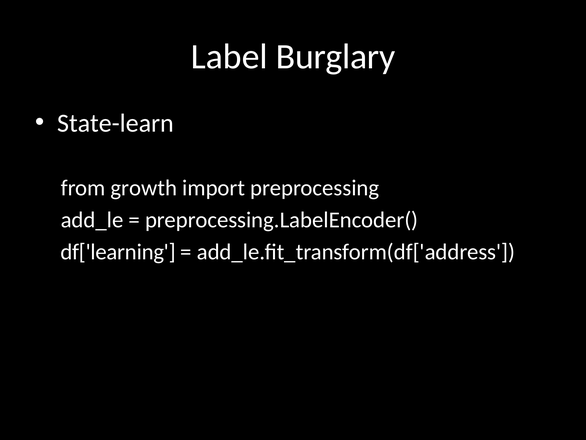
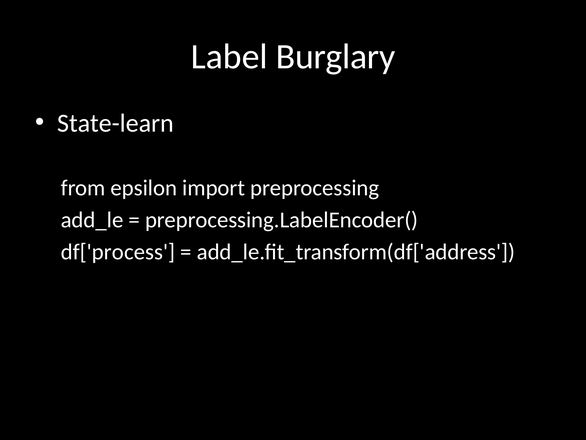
growth: growth -> epsilon
df['learning: df['learning -> df['process
